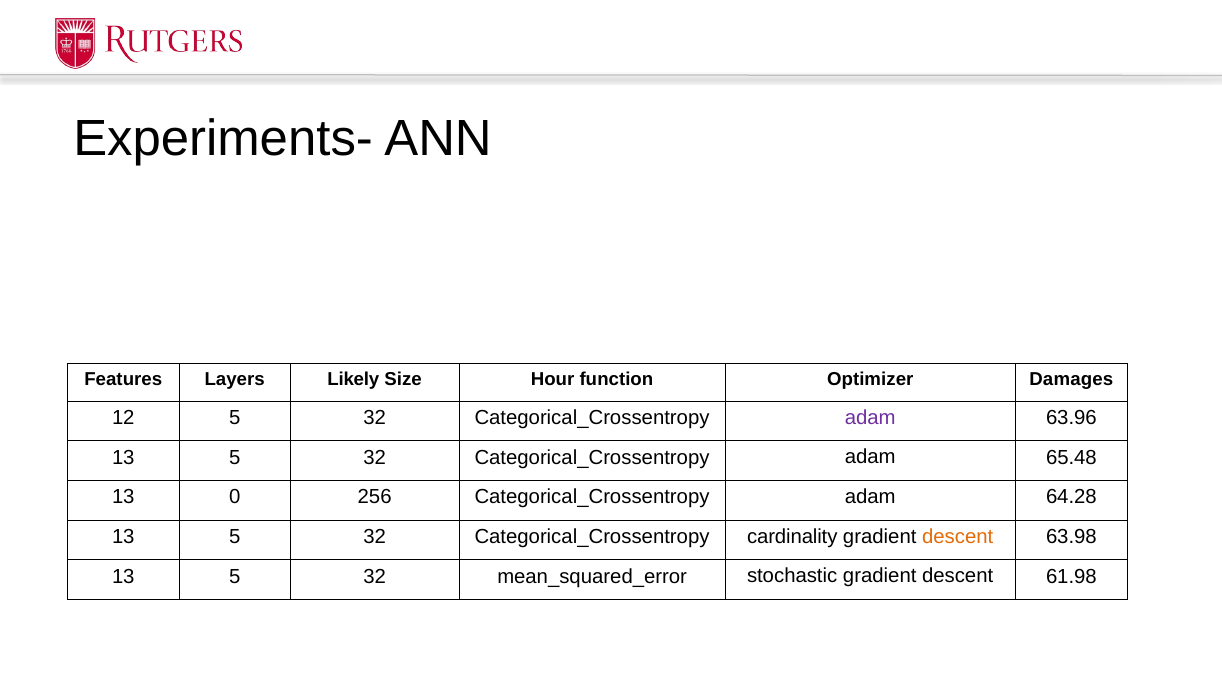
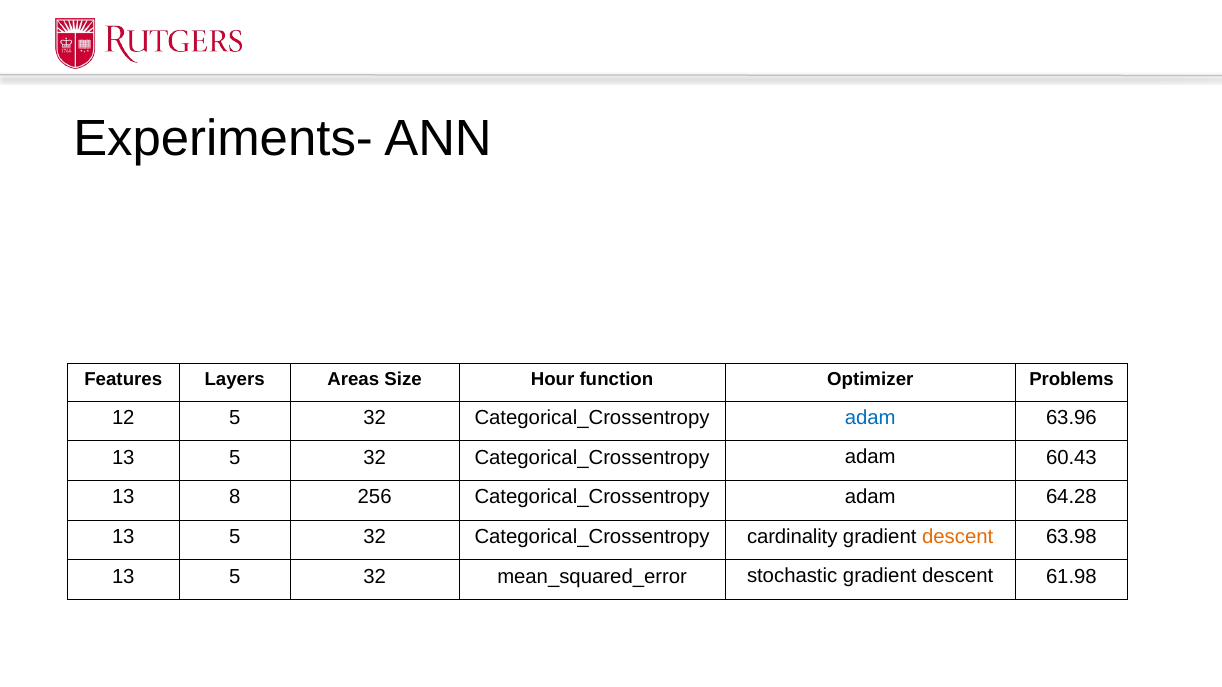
Likely: Likely -> Areas
Damages: Damages -> Problems
adam at (870, 418) colour: purple -> blue
65.48: 65.48 -> 60.43
0: 0 -> 8
